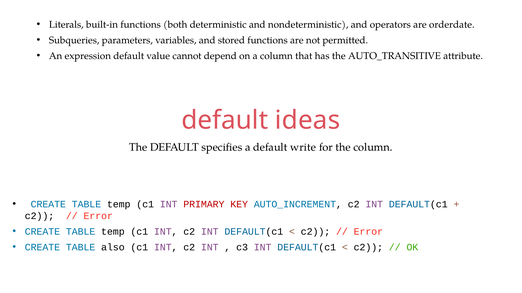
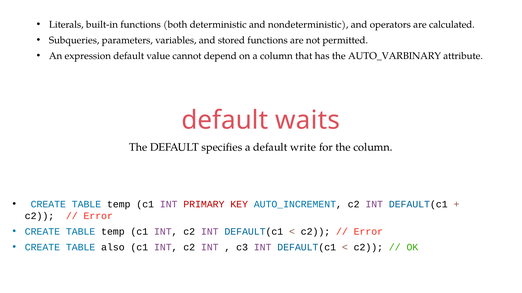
orderdate: orderdate -> calculated
AUTO_TRANSITIVE: AUTO_TRANSITIVE -> AUTO_VARBINARY
ideas: ideas -> waits
